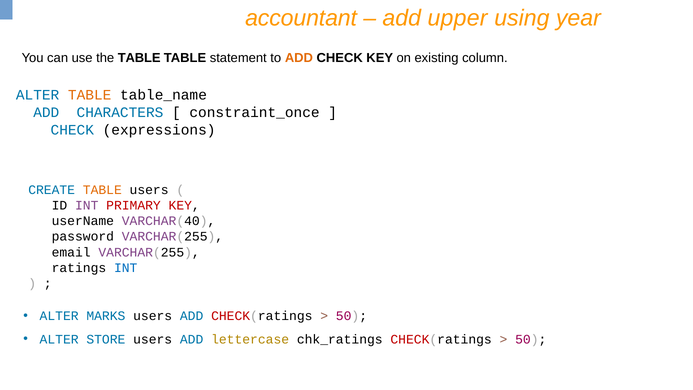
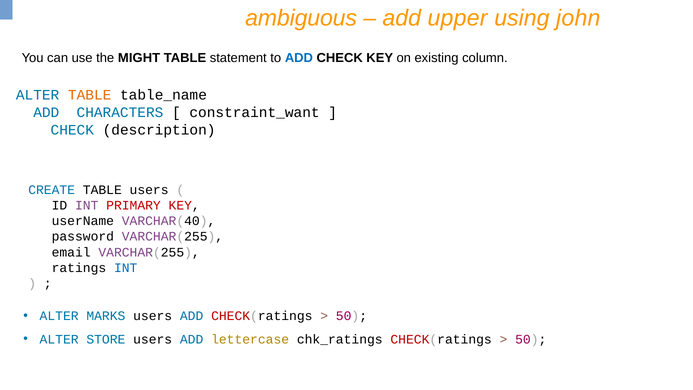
accountant: accountant -> ambiguous
year: year -> john
the TABLE: TABLE -> MIGHT
ADD at (299, 58) colour: orange -> blue
constraint_once: constraint_once -> constraint_want
expressions: expressions -> description
TABLE at (102, 190) colour: orange -> black
